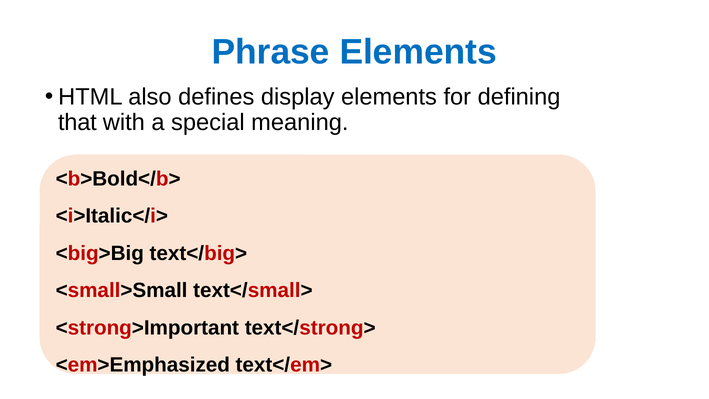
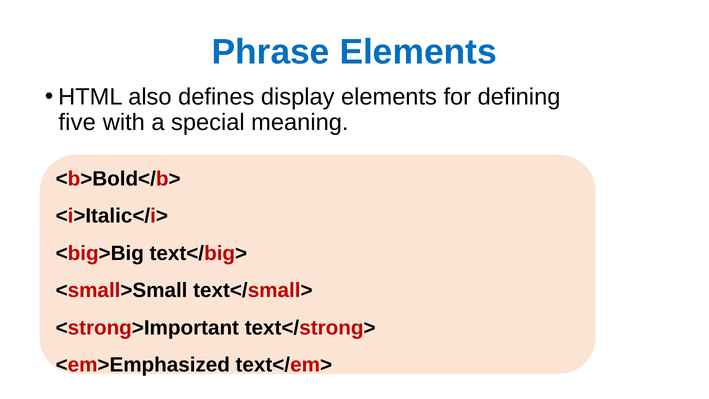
that: that -> five
